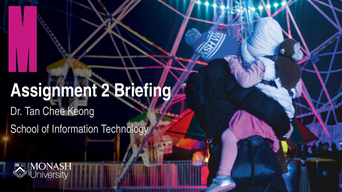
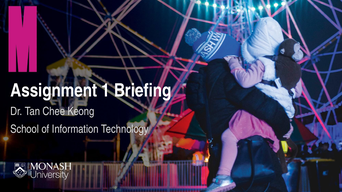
2: 2 -> 1
